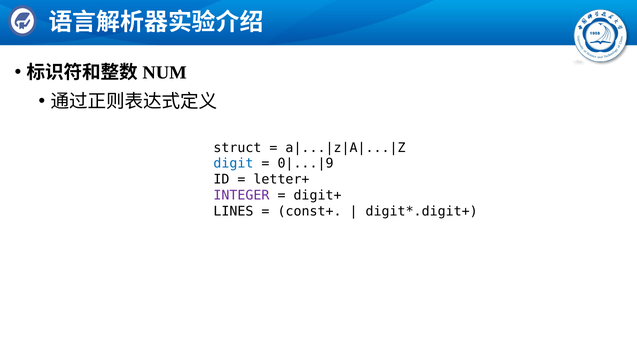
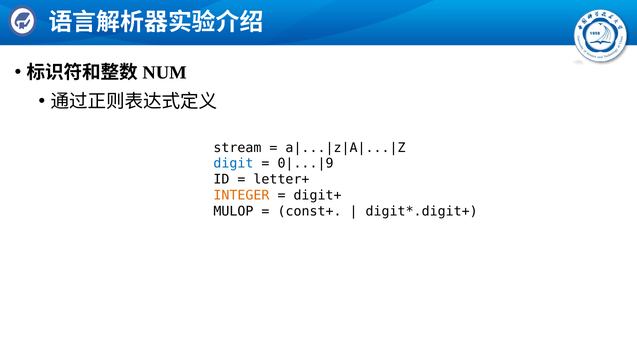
struct: struct -> stream
INTEGER colour: purple -> orange
LINES: LINES -> MULOP
